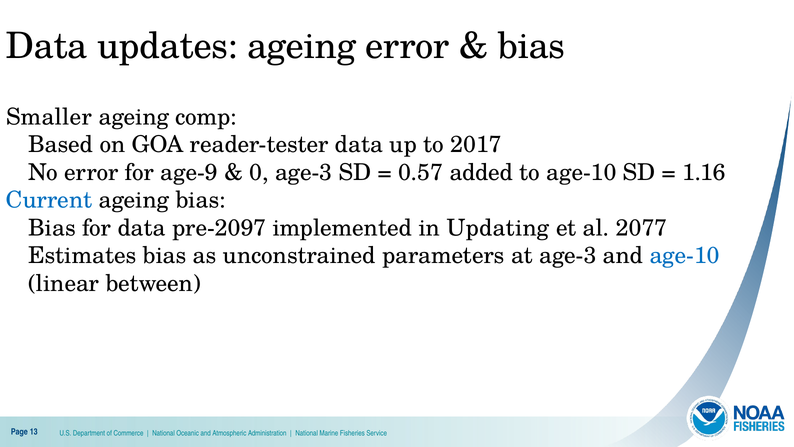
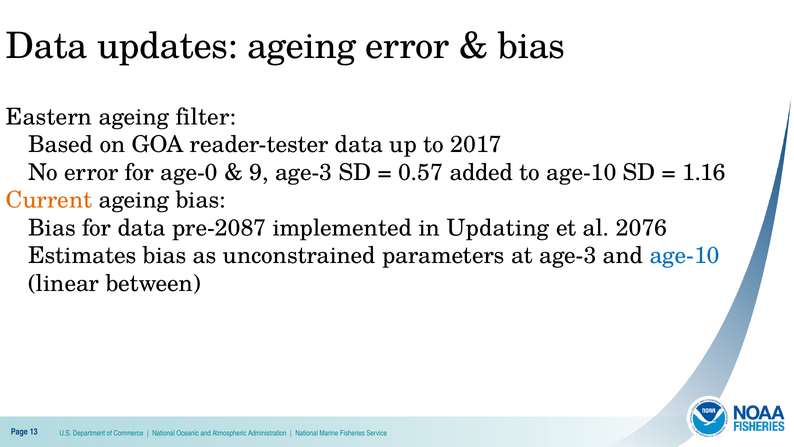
Smaller: Smaller -> Eastern
comp: comp -> filter
age-9: age-9 -> age-0
0: 0 -> 9
Current colour: blue -> orange
pre-2097: pre-2097 -> pre-2087
2077: 2077 -> 2076
